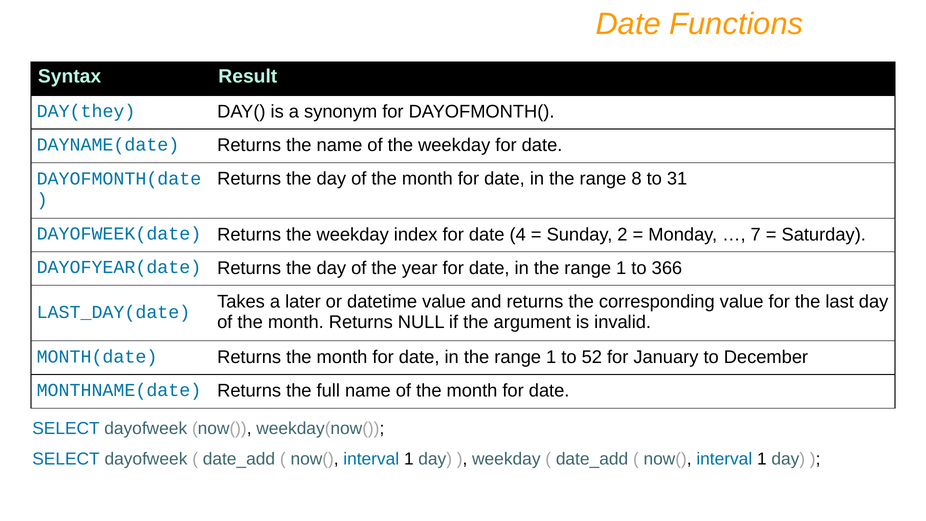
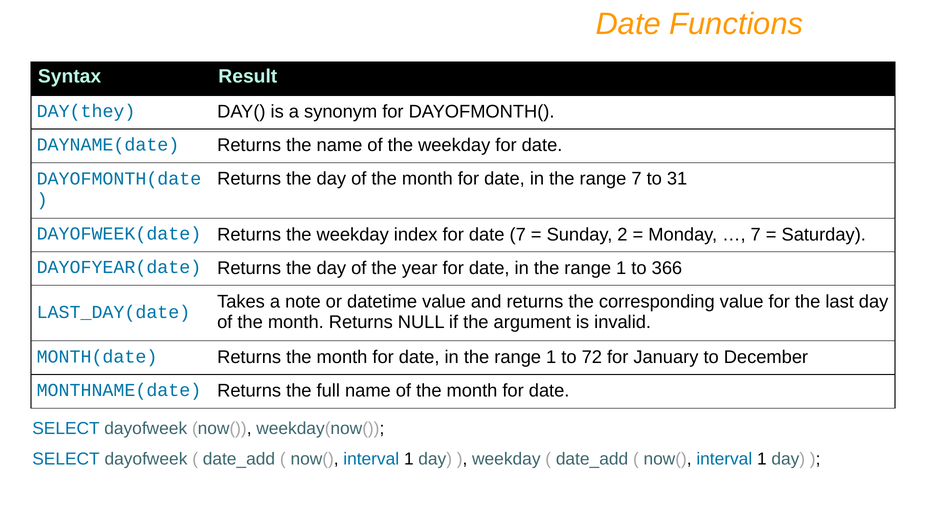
range 8: 8 -> 7
date 4: 4 -> 7
later: later -> note
52: 52 -> 72
